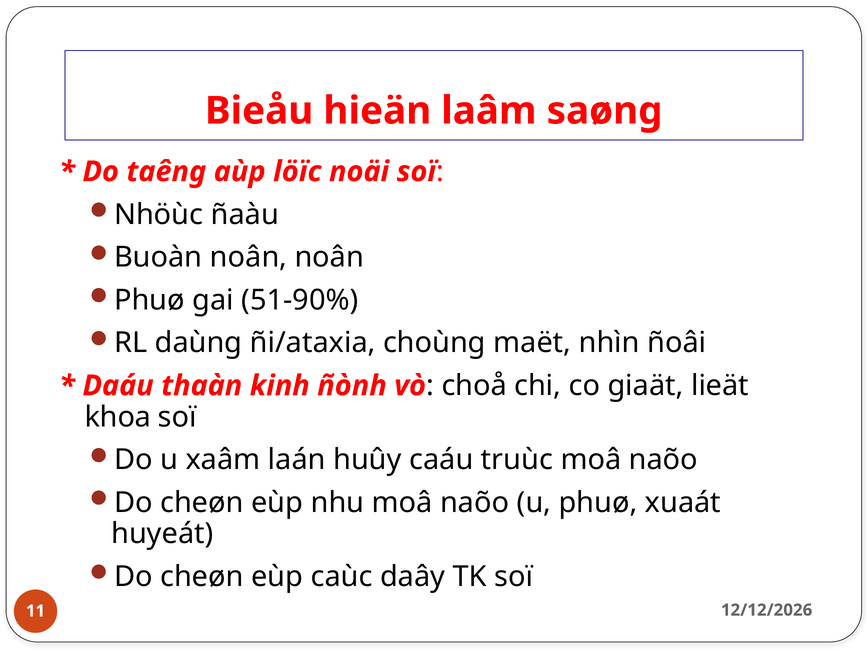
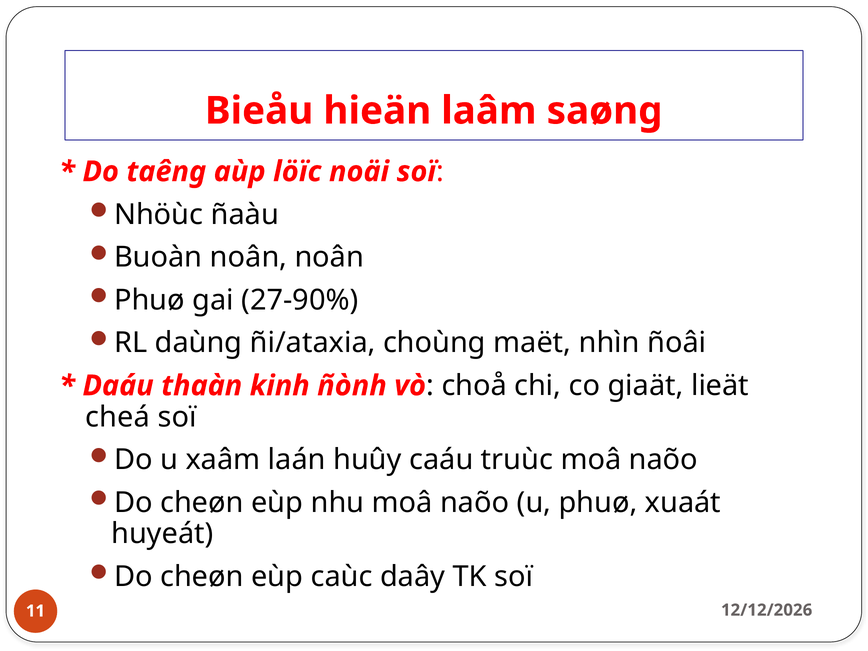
51-90%: 51-90% -> 27-90%
khoa: khoa -> cheá
